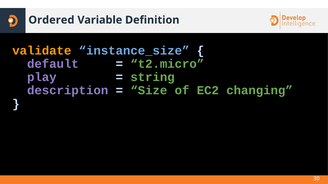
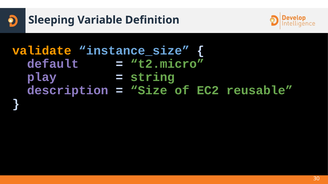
Ordered: Ordered -> Sleeping
changing: changing -> reusable
